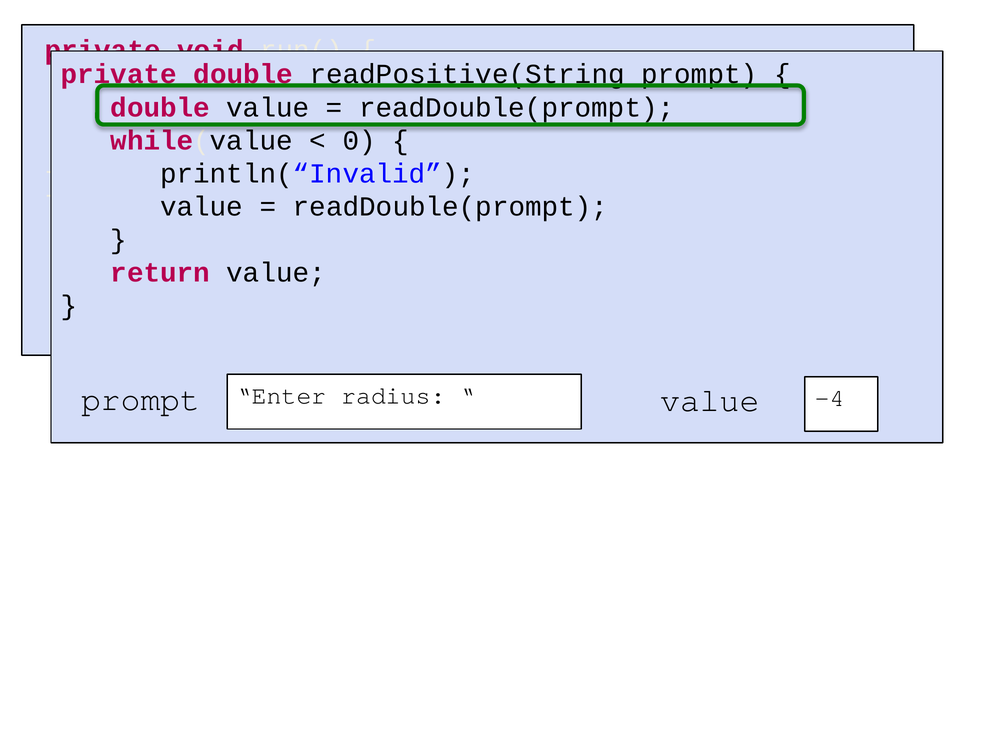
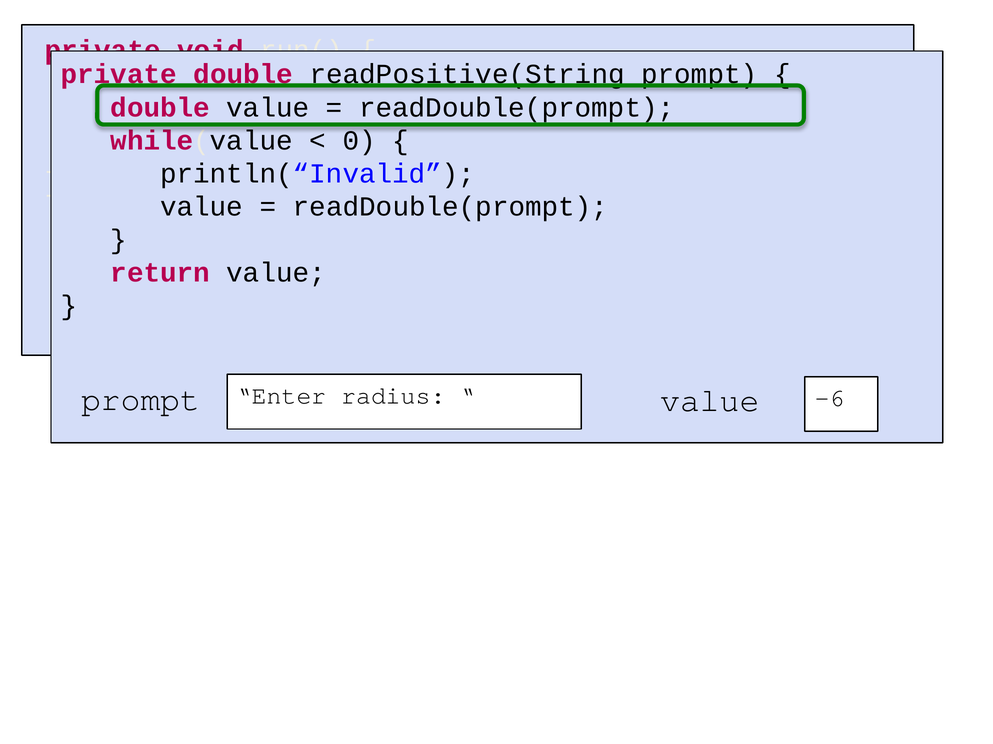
-4: -4 -> -6
